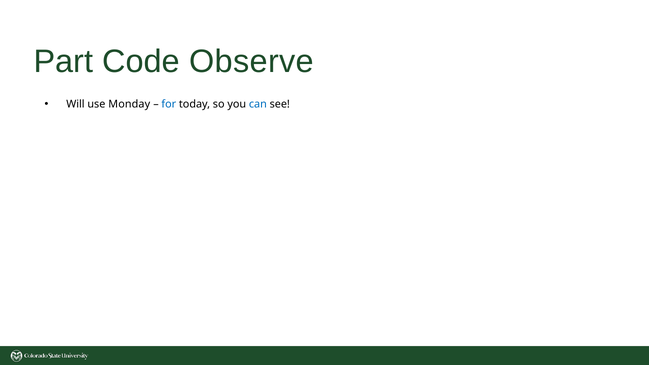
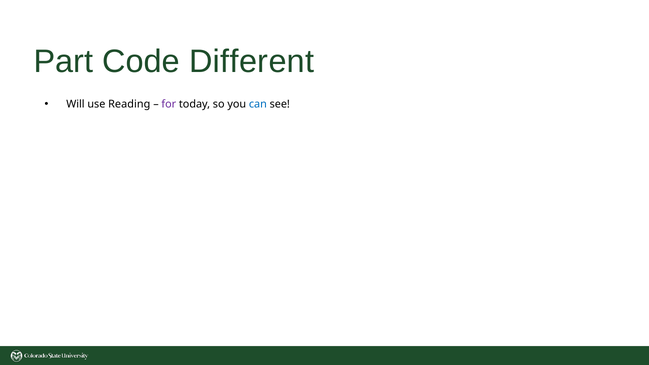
Observe: Observe -> Different
Monday: Monday -> Reading
for colour: blue -> purple
